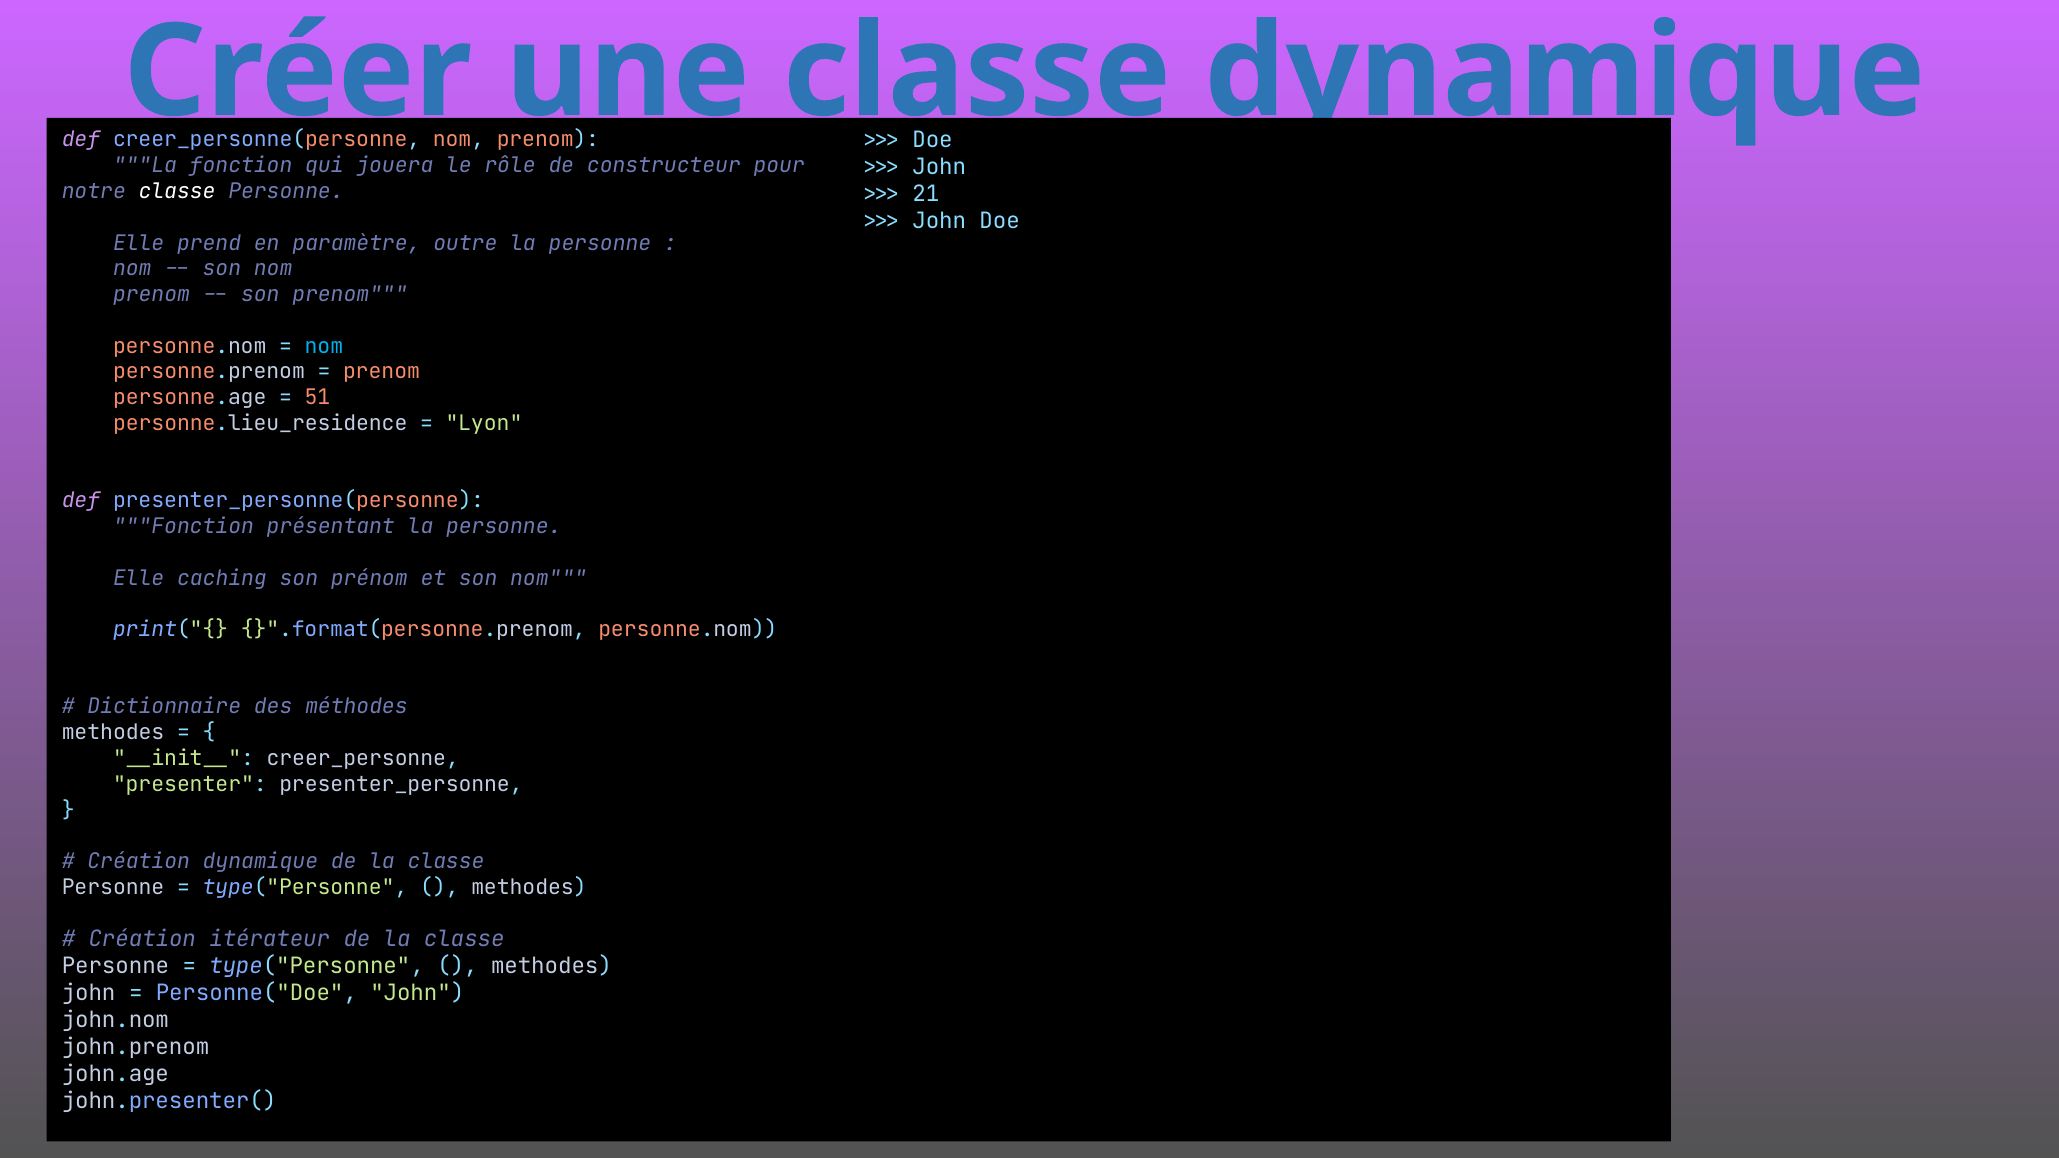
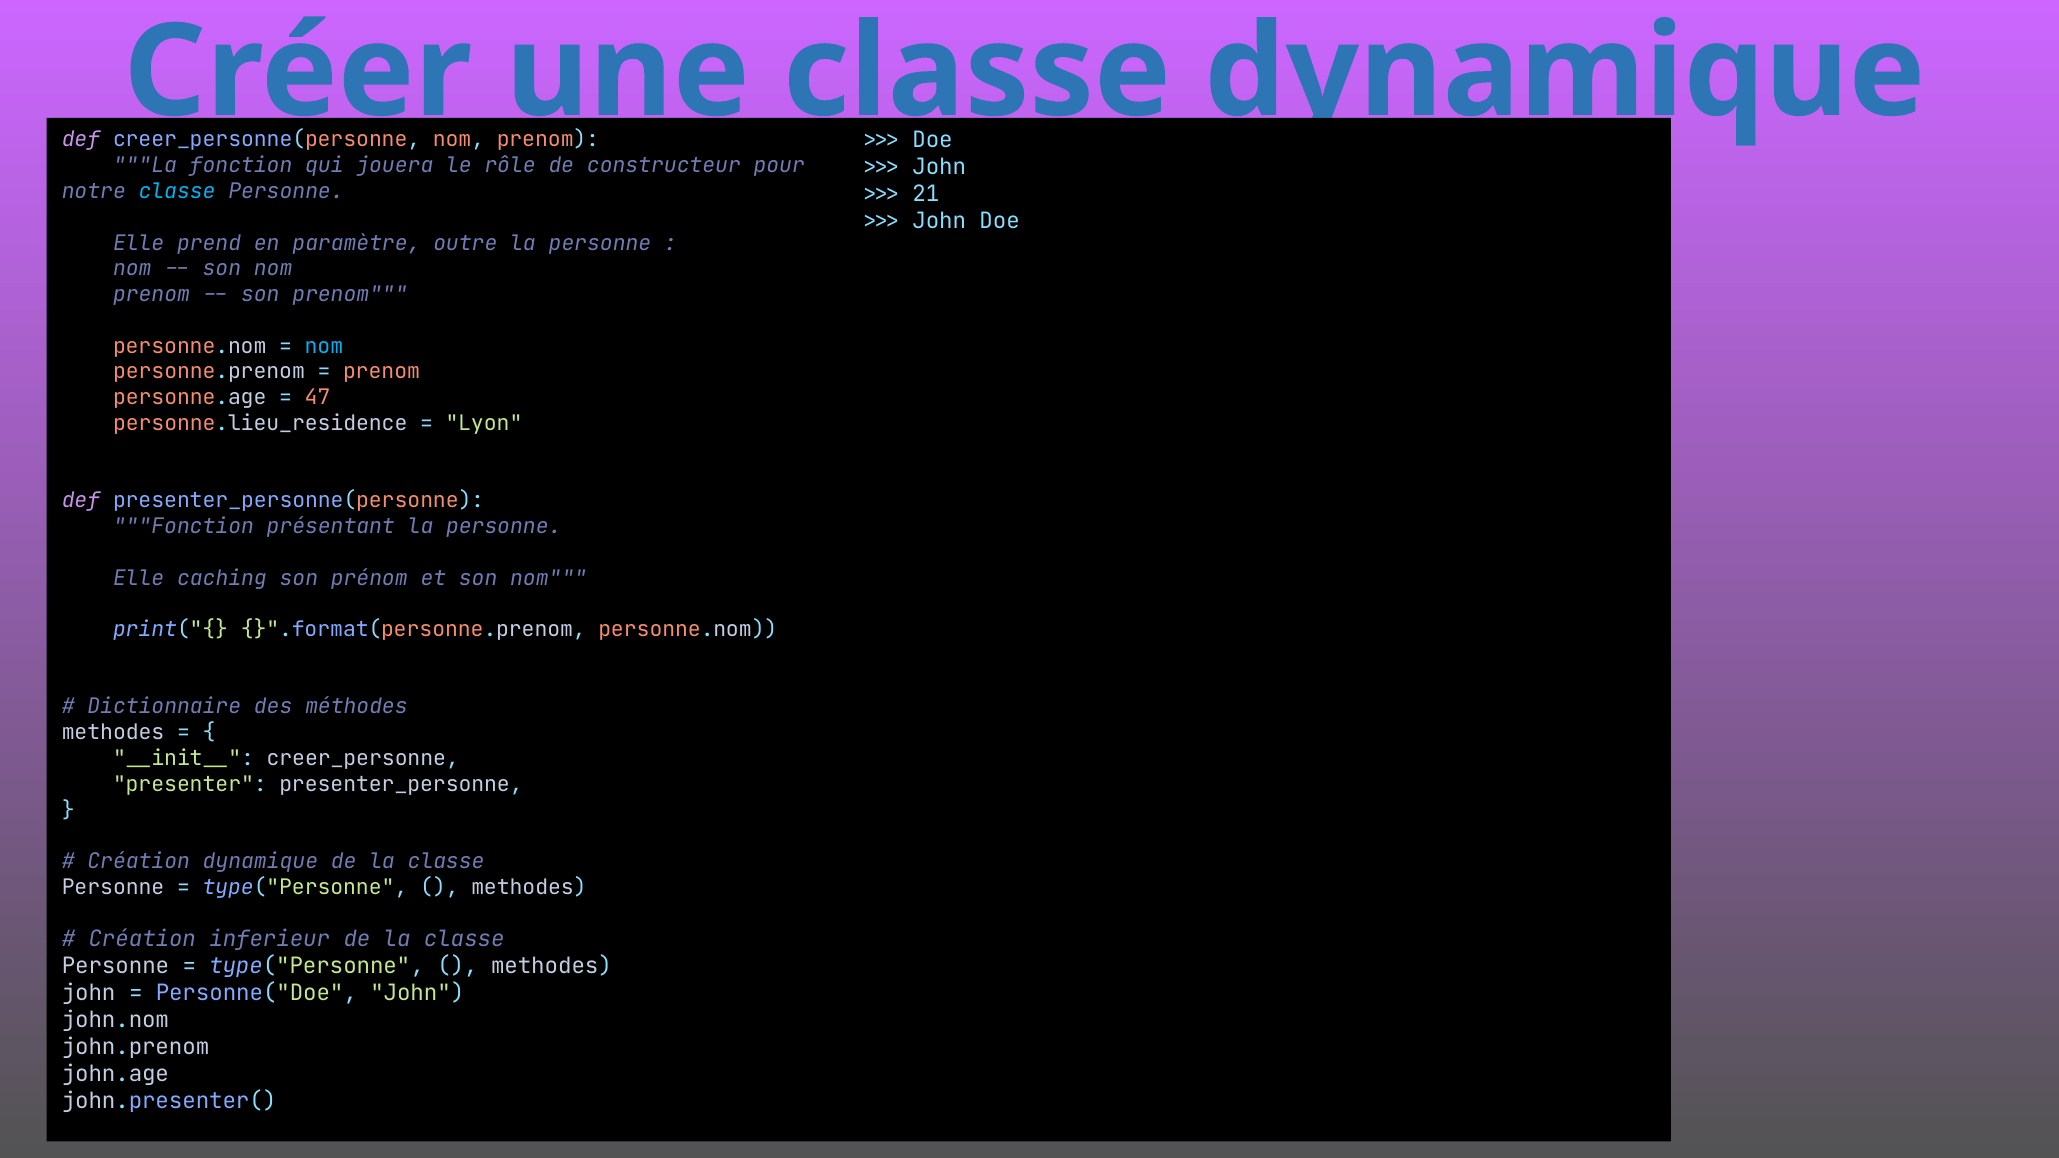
classe at (177, 191) colour: white -> light blue
51: 51 -> 47
itérateur: itérateur -> inferieur
